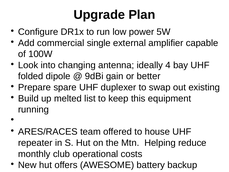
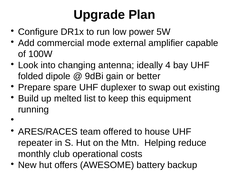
single: single -> mode
